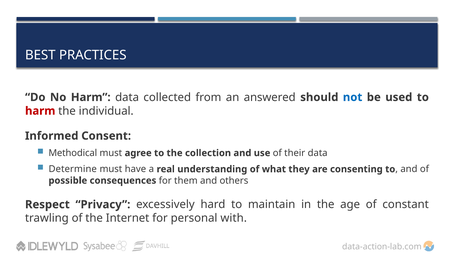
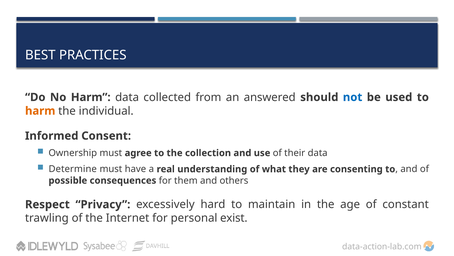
harm at (40, 111) colour: red -> orange
Methodical: Methodical -> Ownership
with: with -> exist
